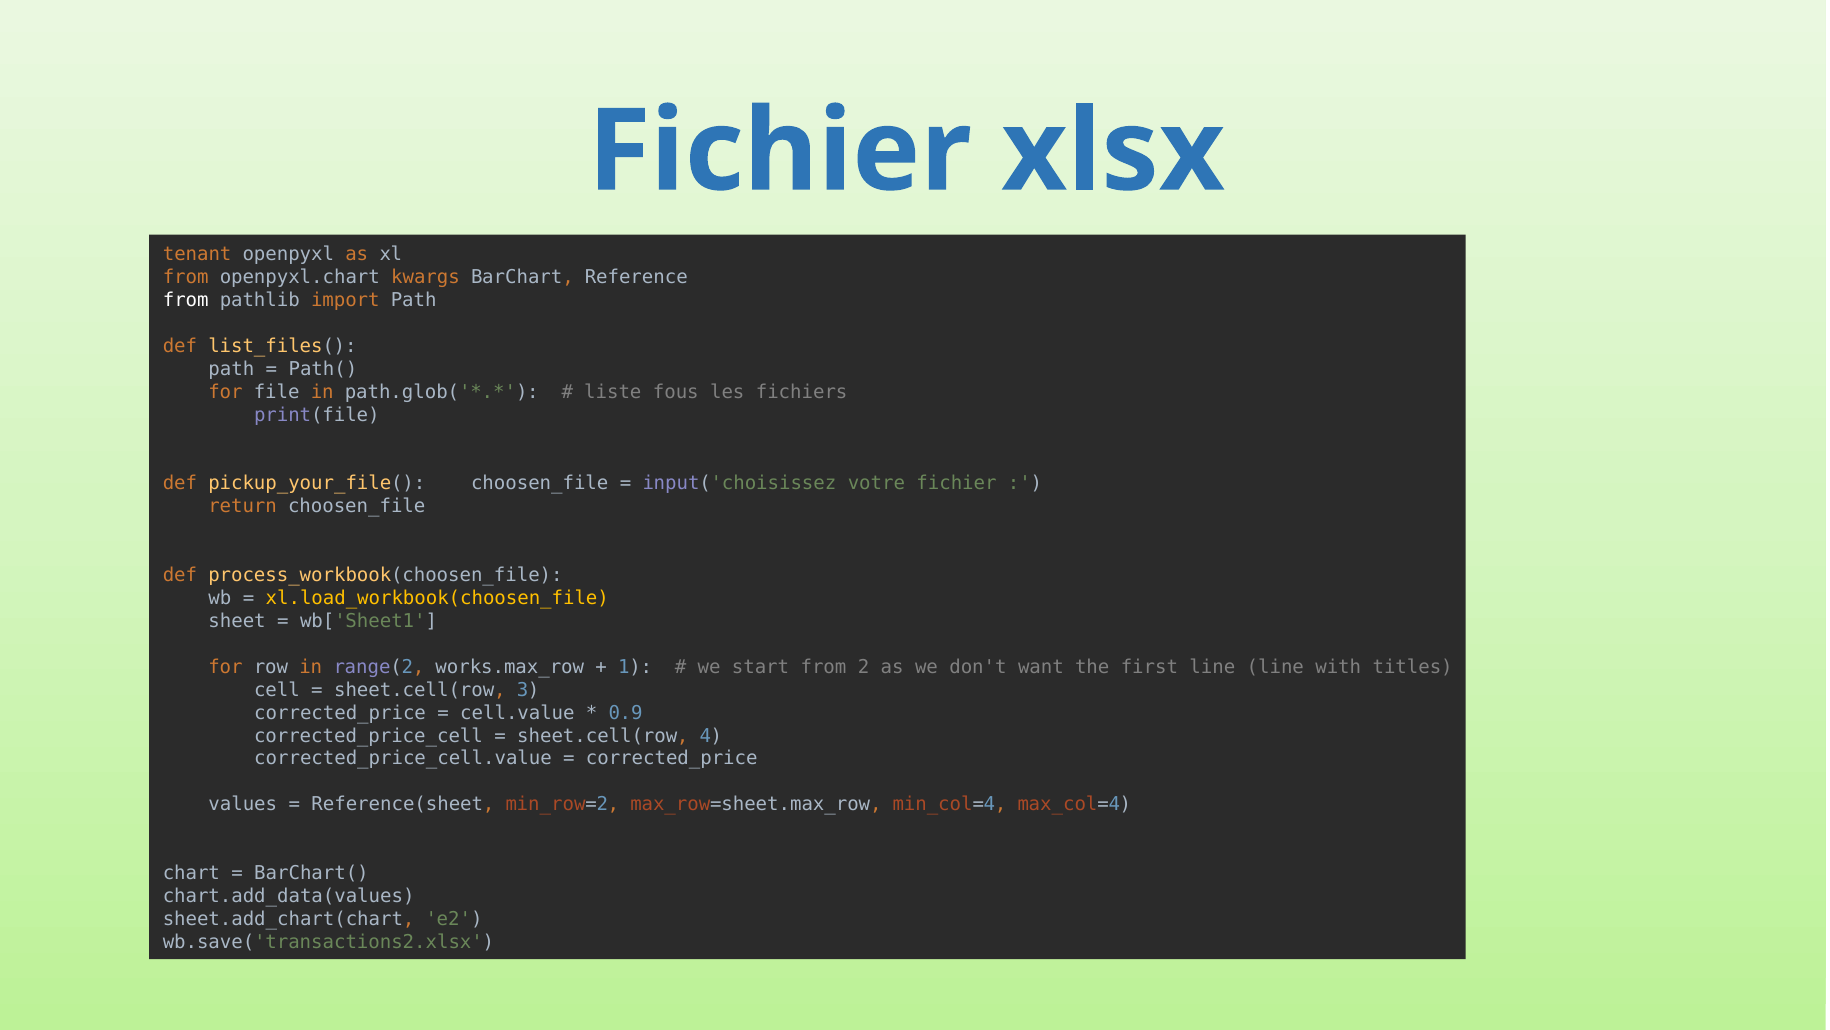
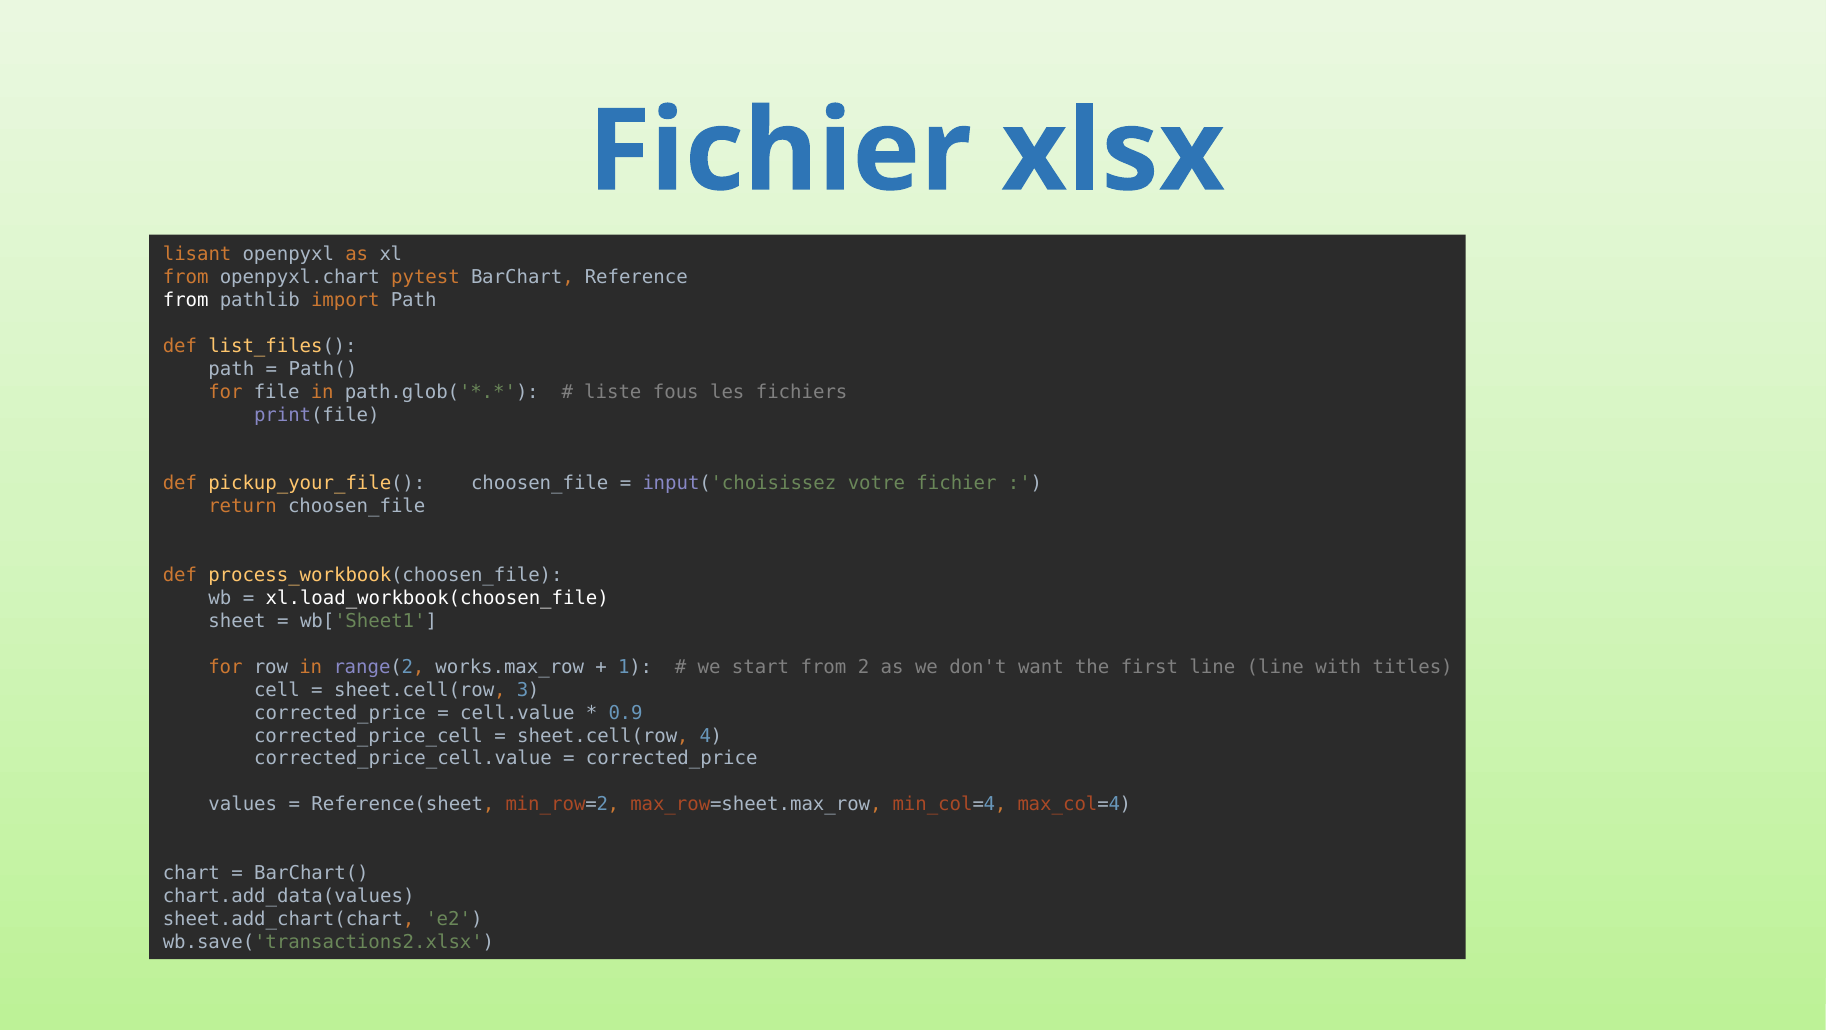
tenant: tenant -> lisant
kwargs: kwargs -> pytest
xl.load_workbook(choosen_file colour: yellow -> white
